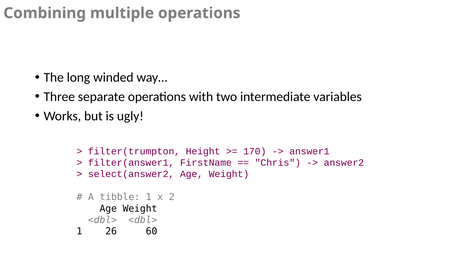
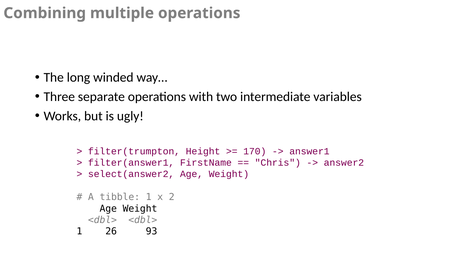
60: 60 -> 93
